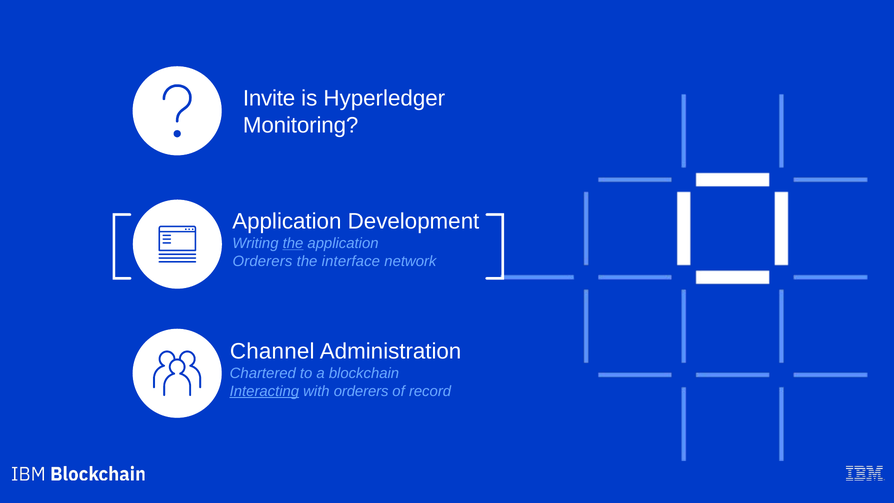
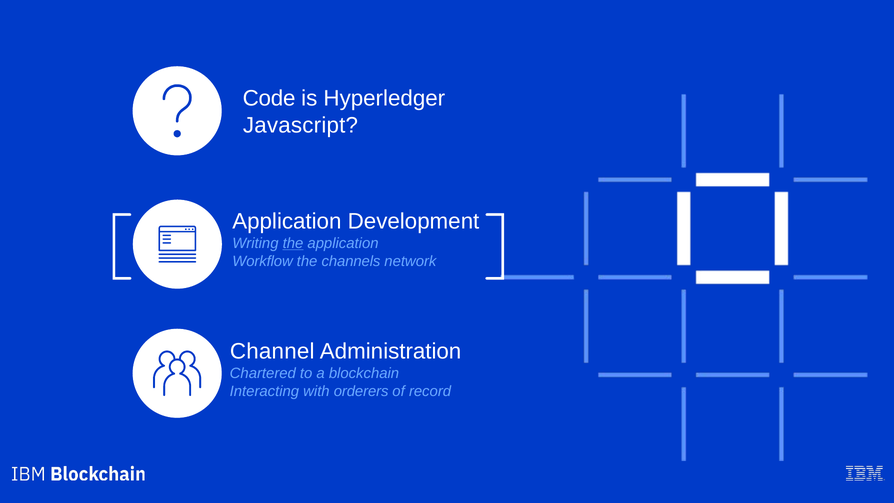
Invite: Invite -> Code
Monitoring: Monitoring -> Javascript
Orderers at (262, 261): Orderers -> Workflow
interface: interface -> channels
Interacting underline: present -> none
